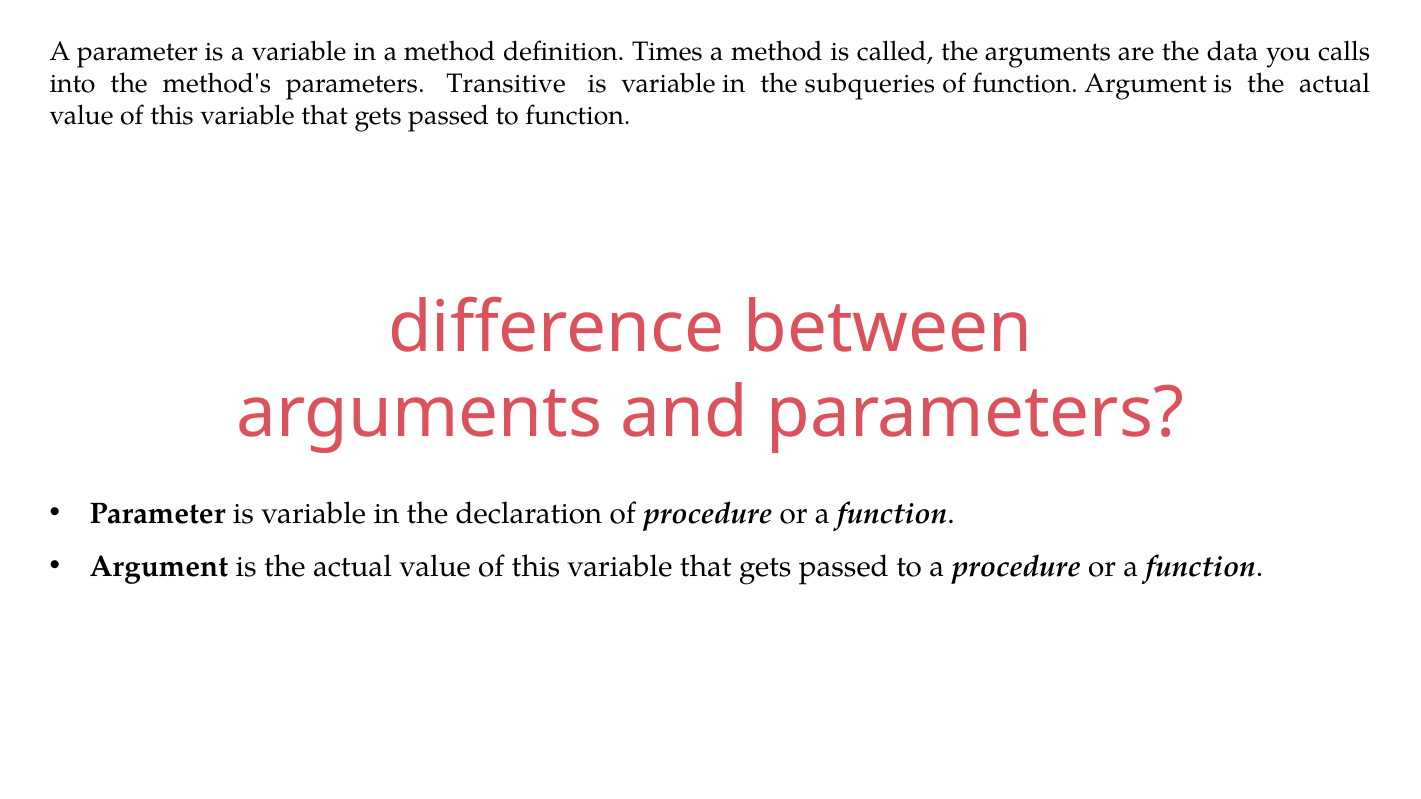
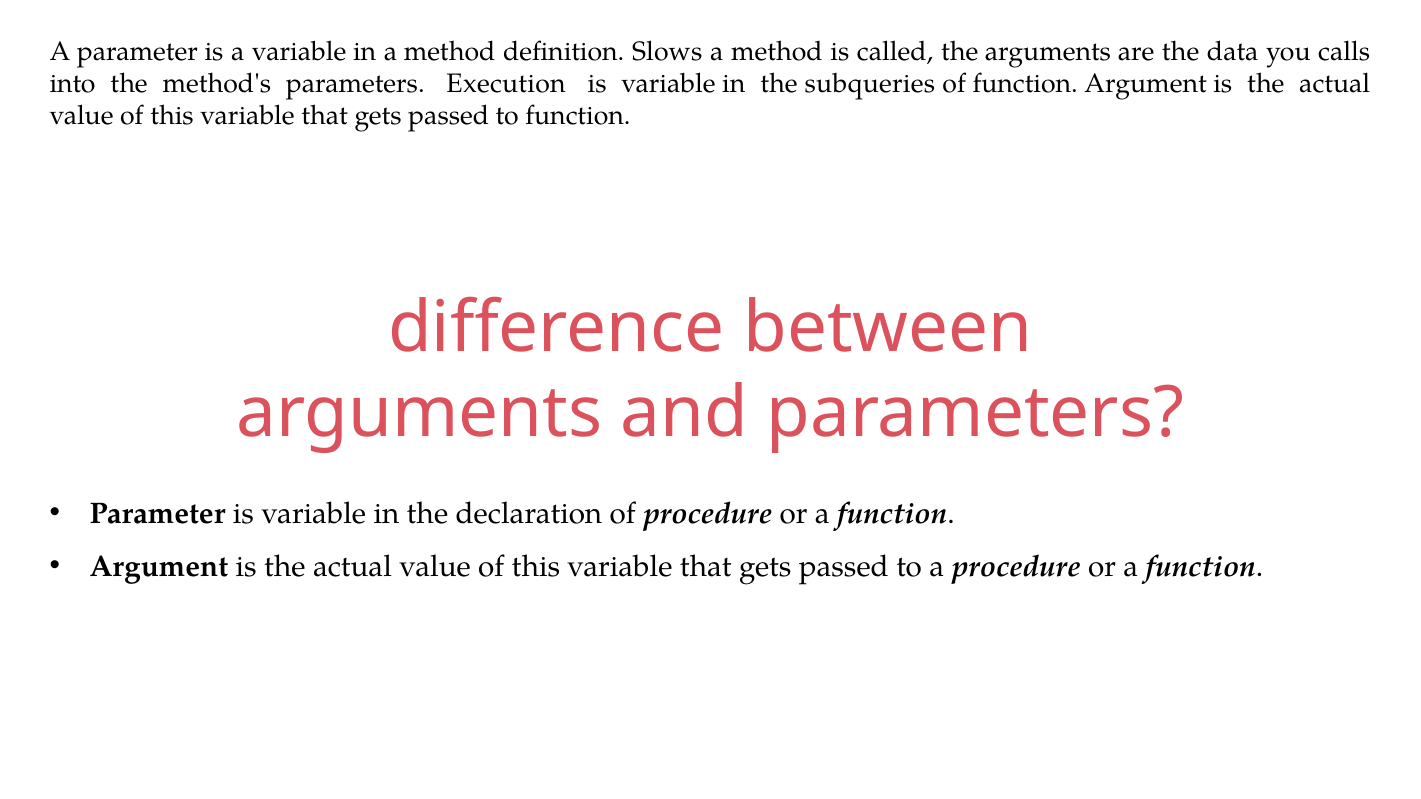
Times: Times -> Slows
Transitive: Transitive -> Execution
